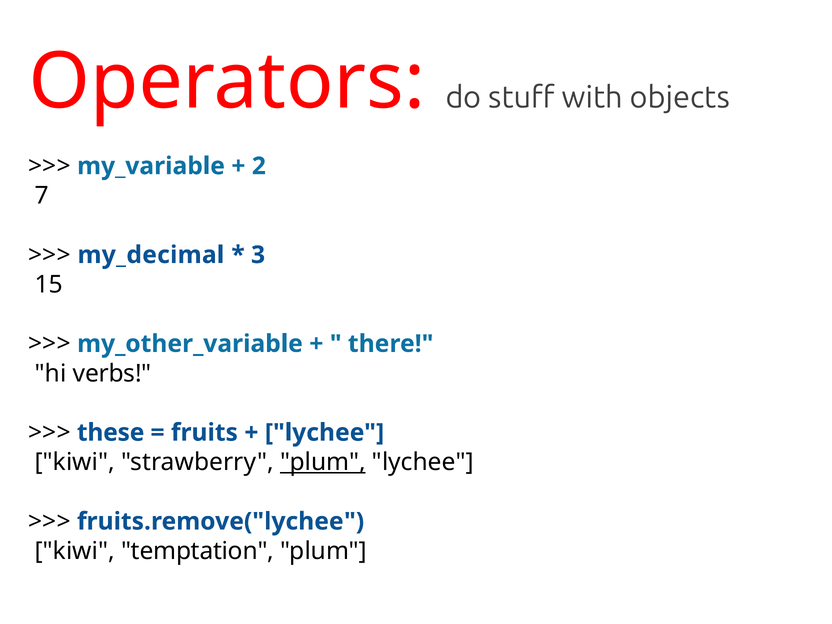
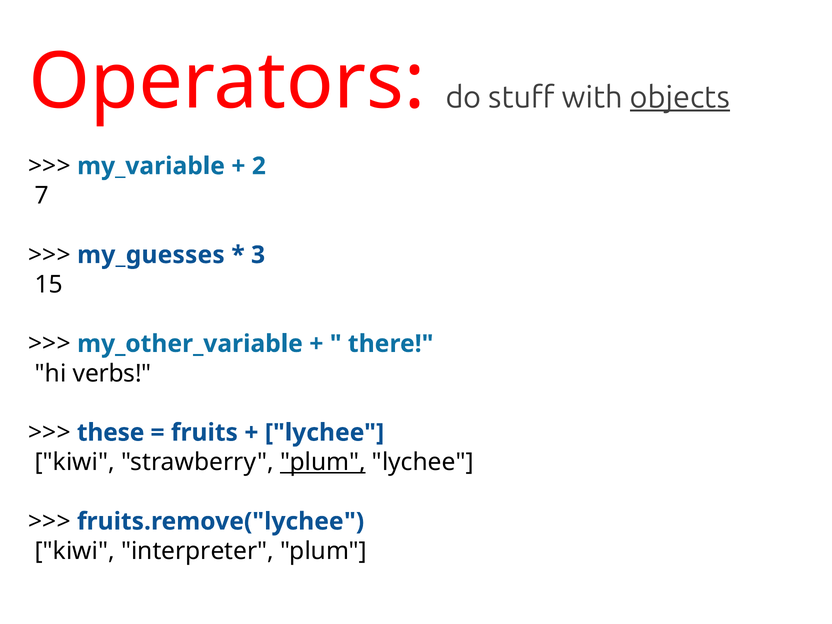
objects underline: none -> present
my_decimal: my_decimal -> my_guesses
temptation: temptation -> interpreter
